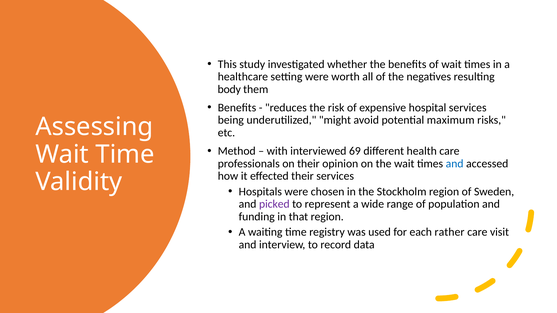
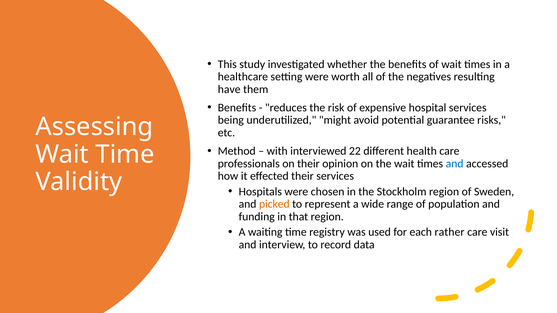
body: body -> have
maximum: maximum -> guarantee
69: 69 -> 22
picked colour: purple -> orange
